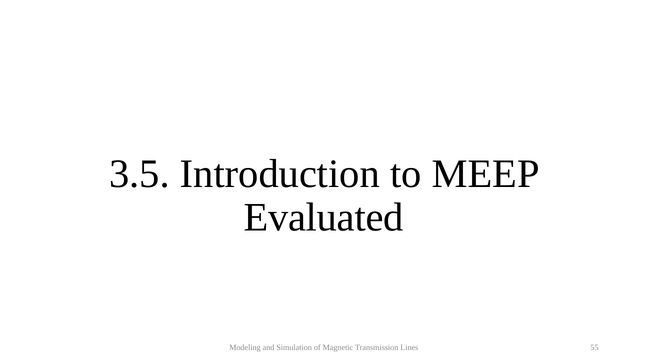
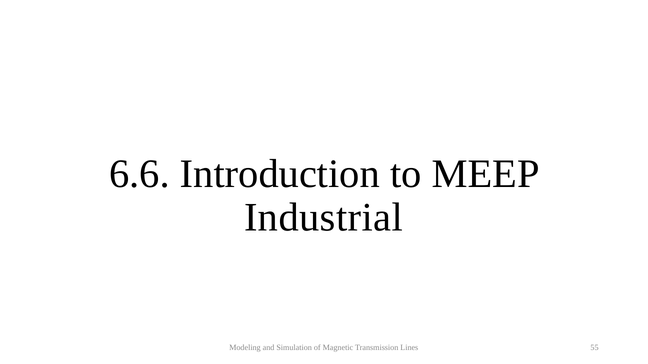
3.5: 3.5 -> 6.6
Evaluated: Evaluated -> Industrial
